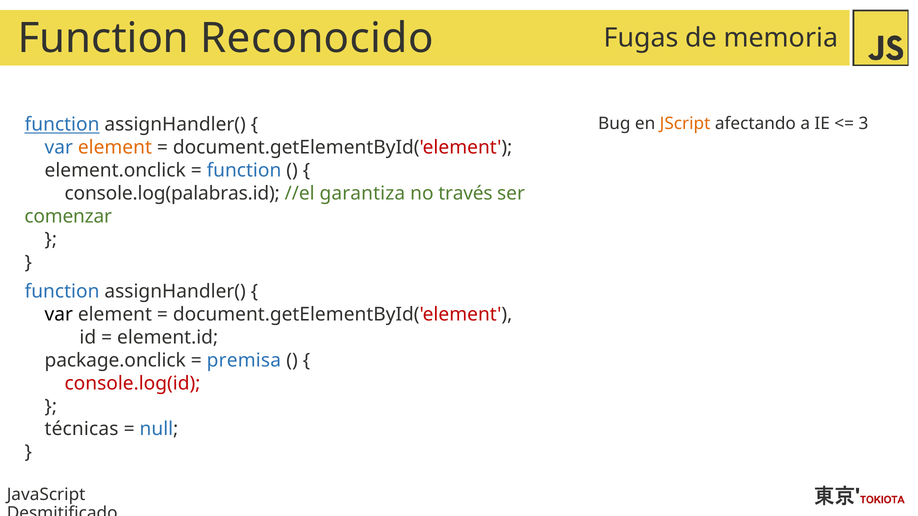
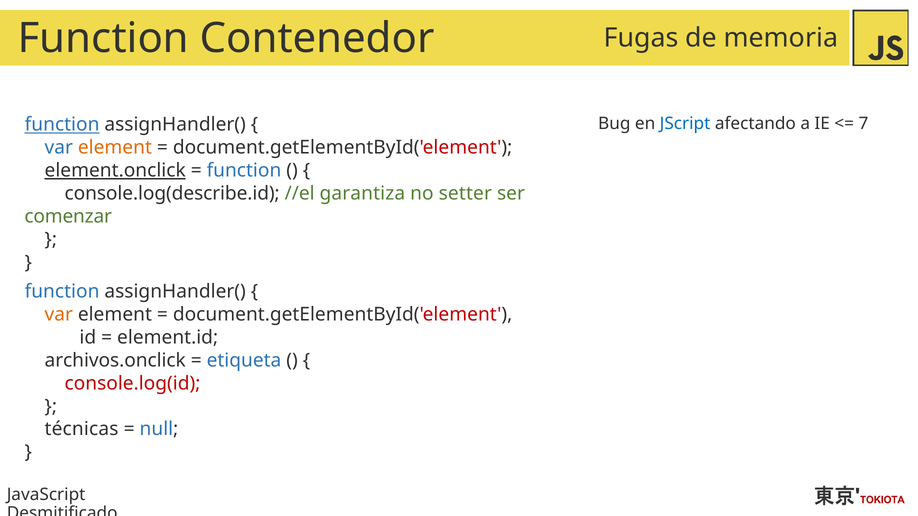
Reconocido: Reconocido -> Contenedor
JScript colour: orange -> blue
3: 3 -> 7
element.onclick underline: none -> present
console.log(palabras.id: console.log(palabras.id -> console.log(describe.id
través: través -> setter
var at (59, 315) colour: black -> orange
package.onclick: package.onclick -> archivos.onclick
premisa: premisa -> etiqueta
